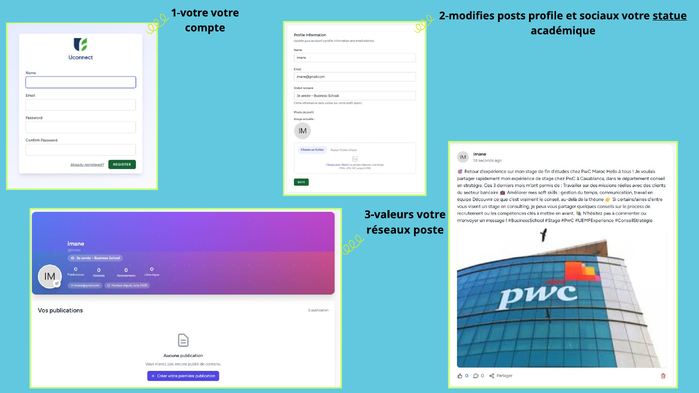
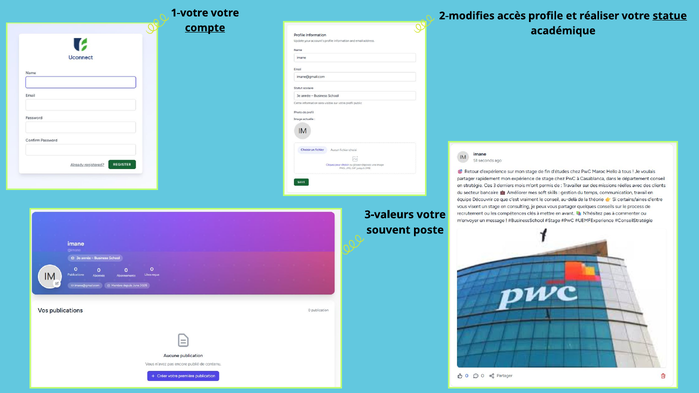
posts: posts -> accès
sociaux: sociaux -> réaliser
compte underline: none -> present
réseaux: réseaux -> souvent
